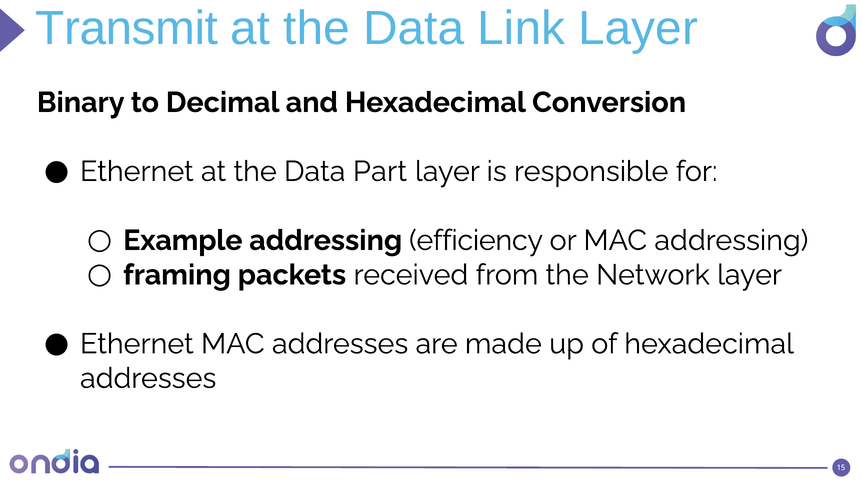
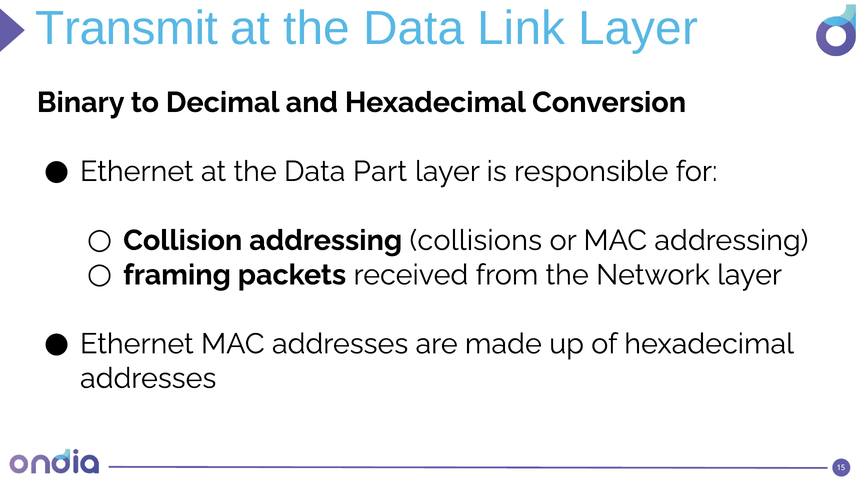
Example: Example -> Collision
efficiency: efficiency -> collisions
